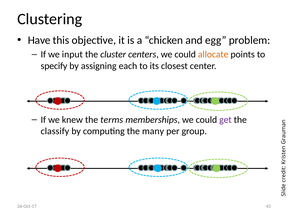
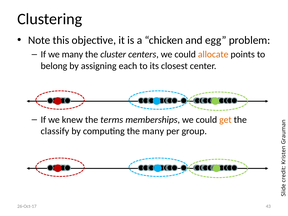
Have: Have -> Note
we input: input -> many
specify: specify -> belong
get colour: purple -> orange
